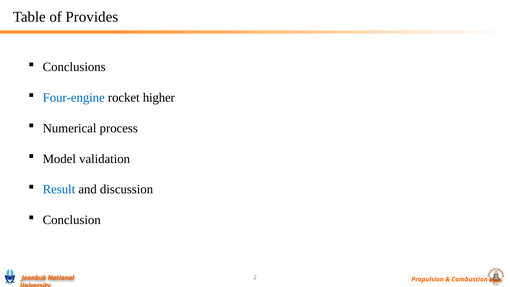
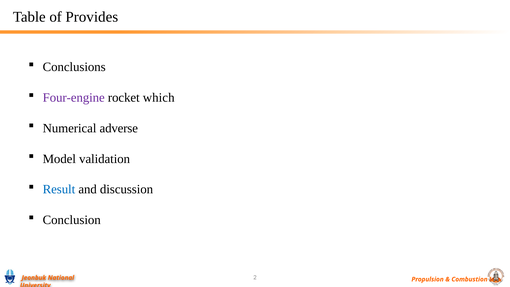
Four-engine colour: blue -> purple
higher: higher -> which
process: process -> adverse
